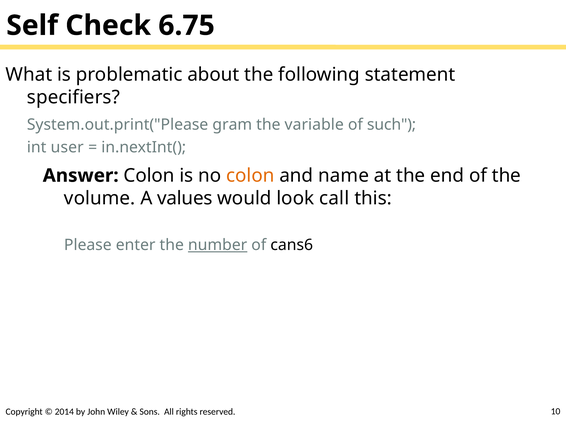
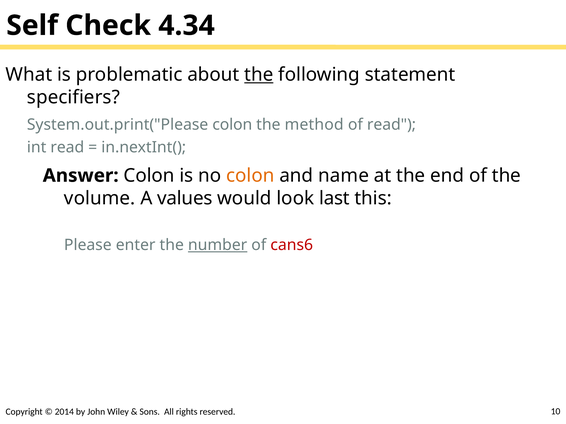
6.75: 6.75 -> 4.34
the at (259, 75) underline: none -> present
System.out.print("Please gram: gram -> colon
variable: variable -> method
of such: such -> read
int user: user -> read
call: call -> last
cans6 colour: black -> red
